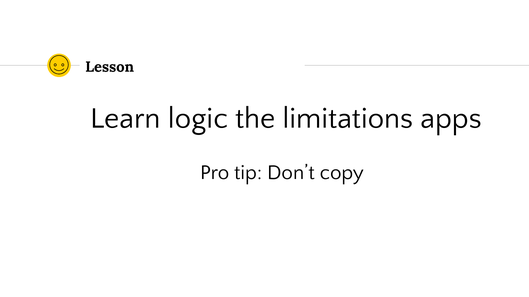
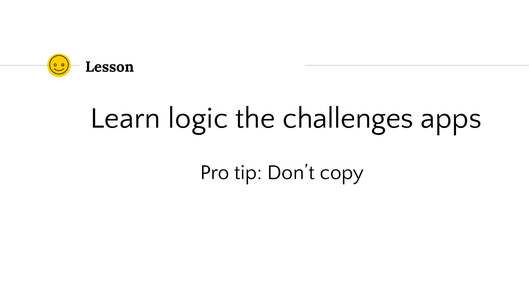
limitations: limitations -> challenges
